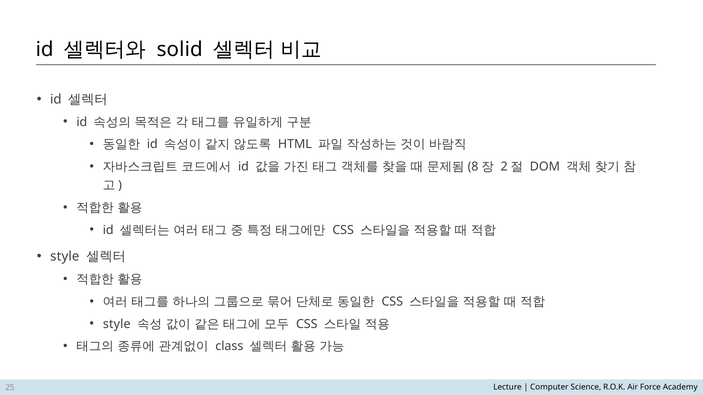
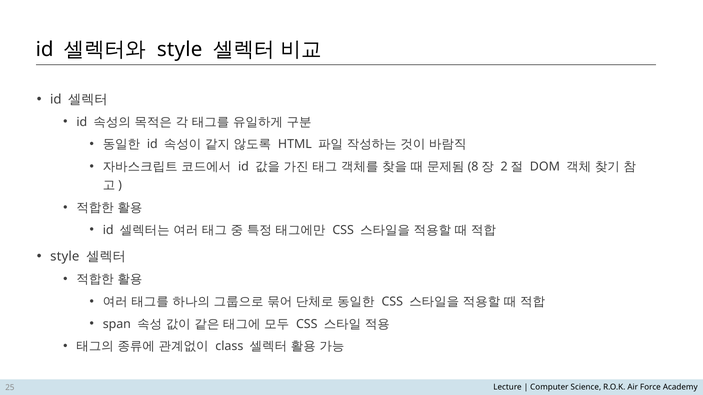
solid at (180, 49): solid -> style
style at (117, 324): style -> span
